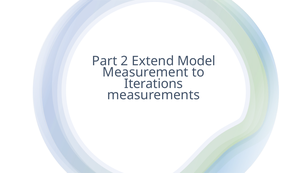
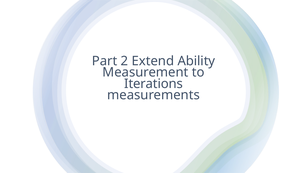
Model: Model -> Ability
